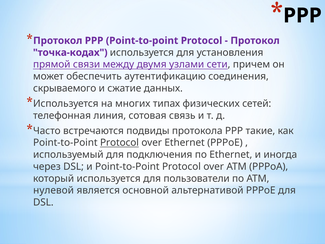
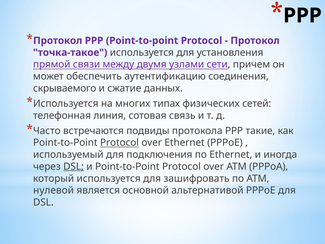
точка-кодах: точка-кодах -> точка-такое
DSL at (74, 166) underline: none -> present
пользователи: пользователи -> зашифровать
